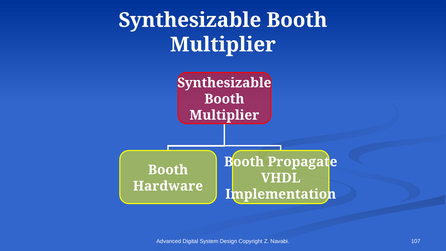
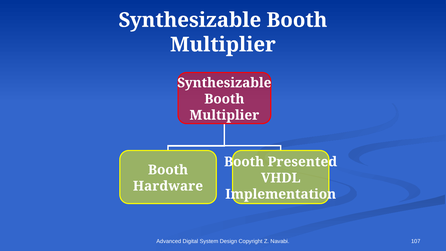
Propagate: Propagate -> Presented
